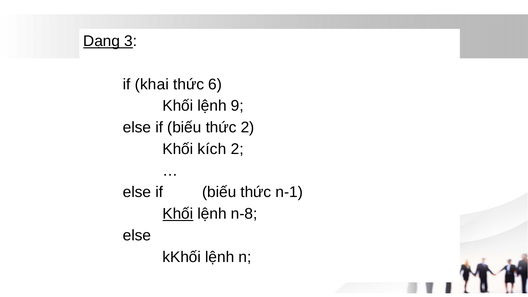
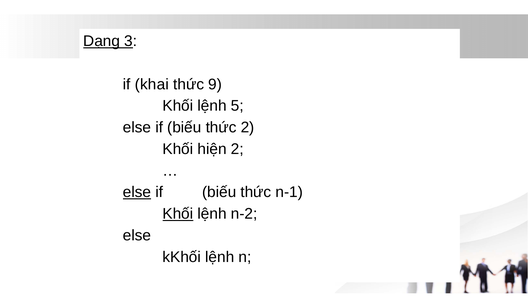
6: 6 -> 9
9: 9 -> 5
kích: kích -> hiện
else at (137, 192) underline: none -> present
n-8: n-8 -> n-2
